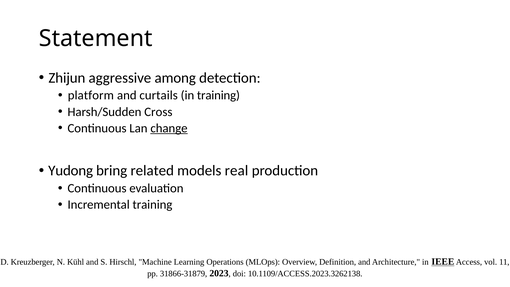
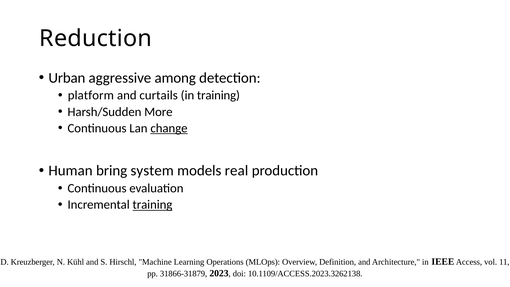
Statement: Statement -> Reduction
Zhijun: Zhijun -> Urban
Cross: Cross -> More
Yudong: Yudong -> Human
related: related -> system
training at (152, 205) underline: none -> present
IEEE underline: present -> none
